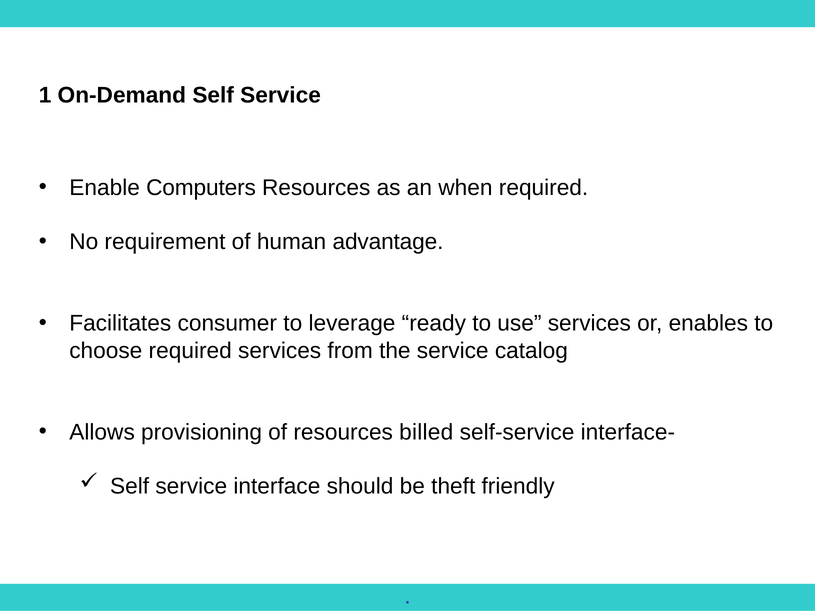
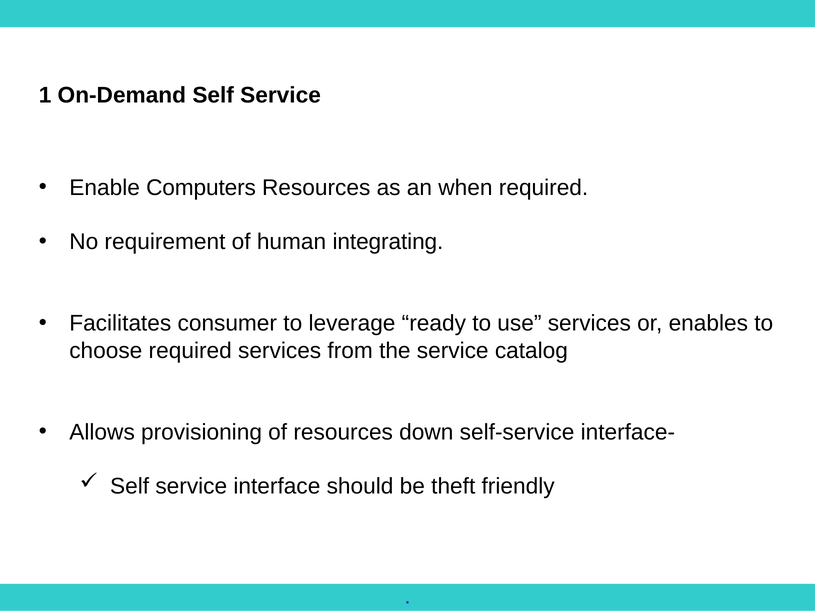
advantage: advantage -> integrating
billed: billed -> down
